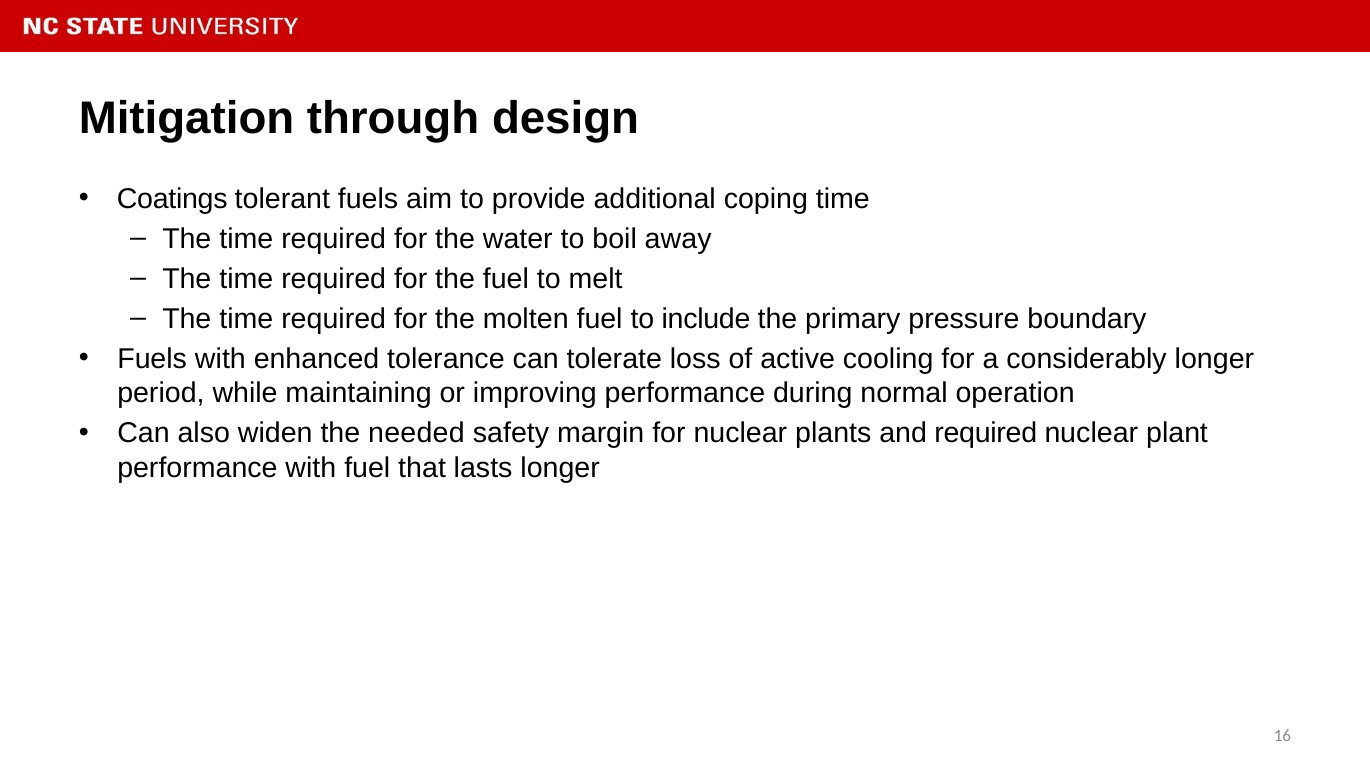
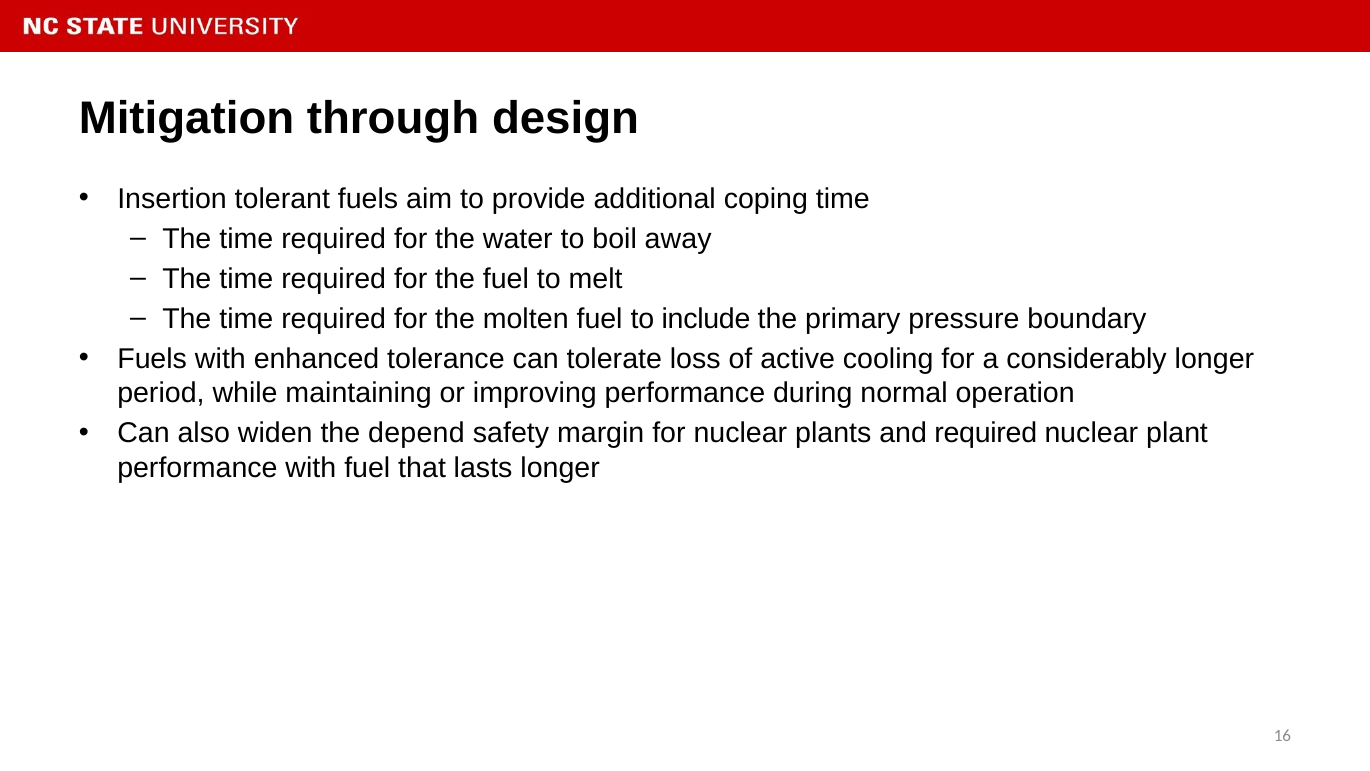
Coatings: Coatings -> Insertion
needed: needed -> depend
